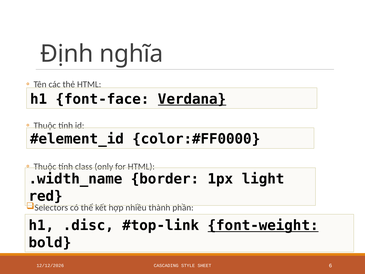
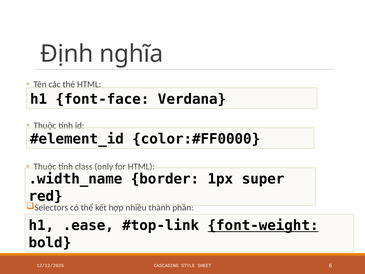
Verdana underline: present -> none
light: light -> super
.disc: .disc -> .ease
